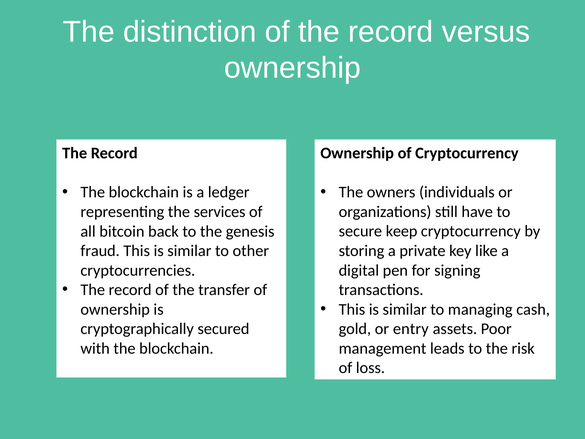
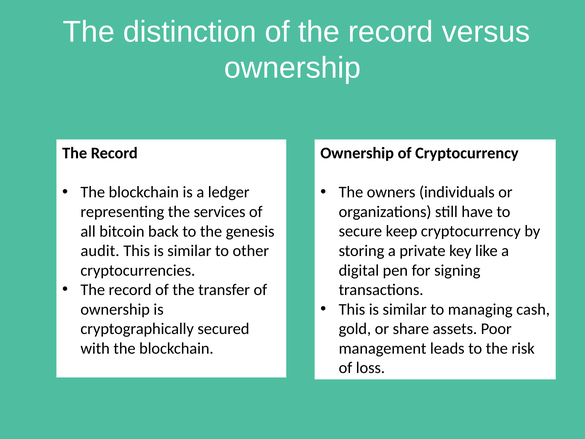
fraud: fraud -> audit
entry: entry -> share
